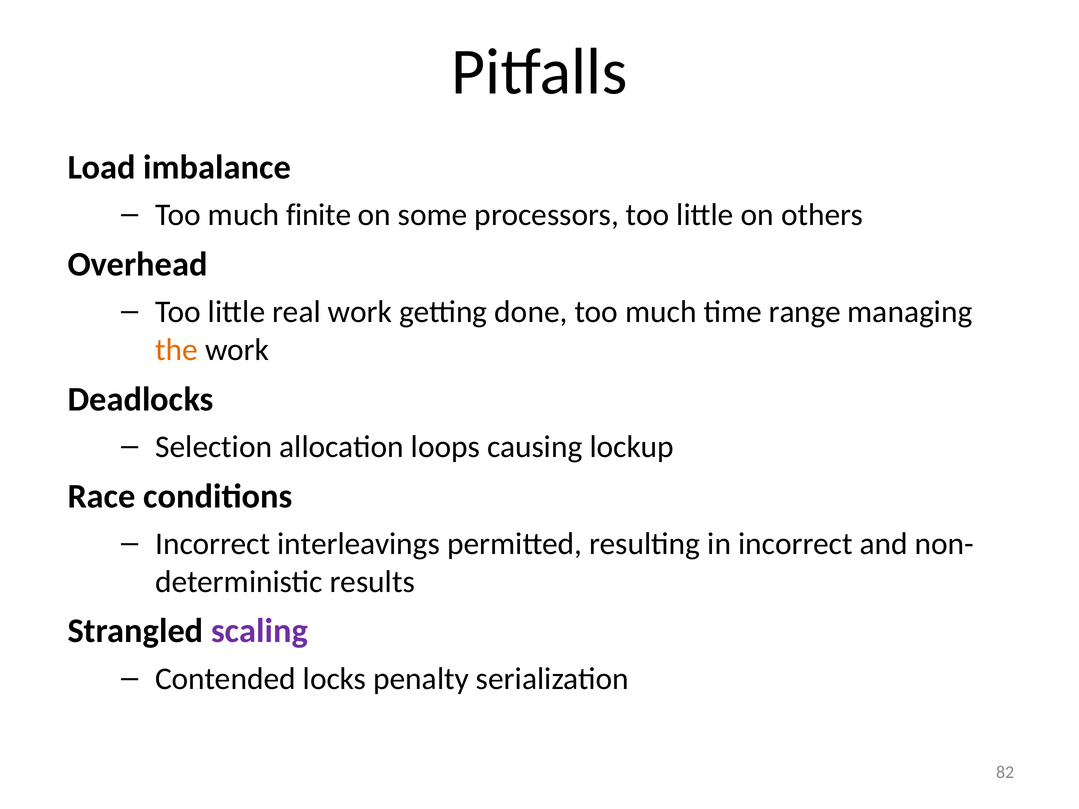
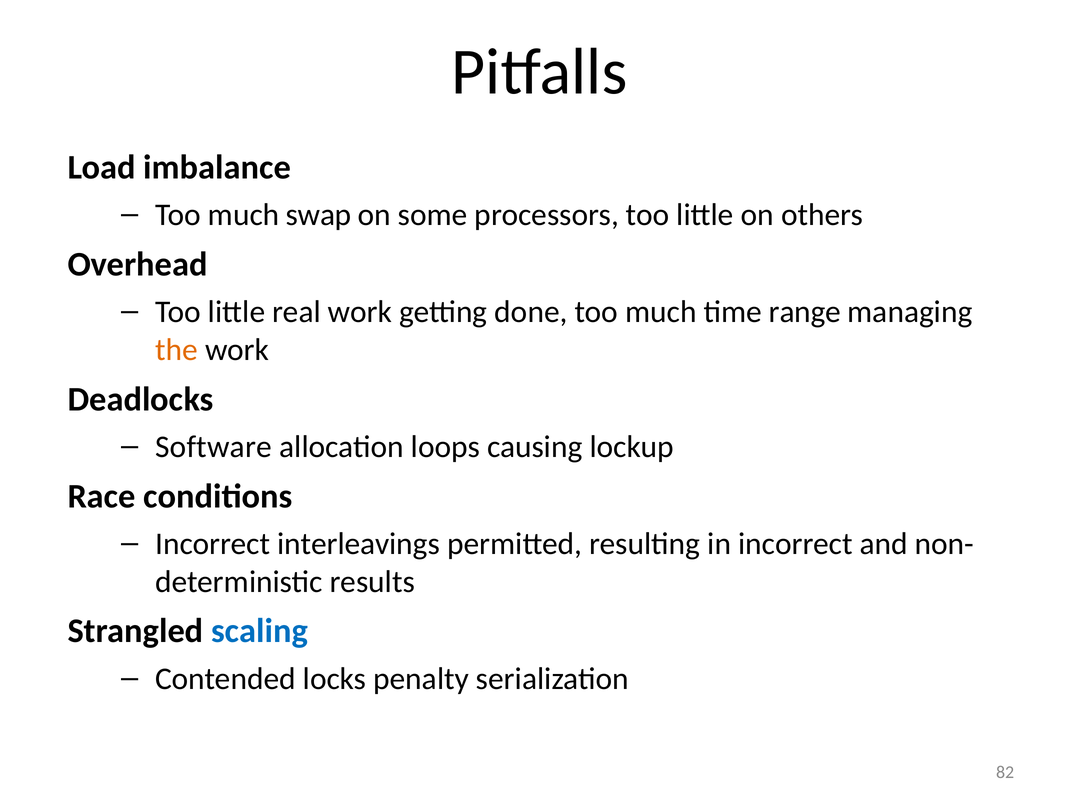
finite: finite -> swap
Selection: Selection -> Software
scaling colour: purple -> blue
